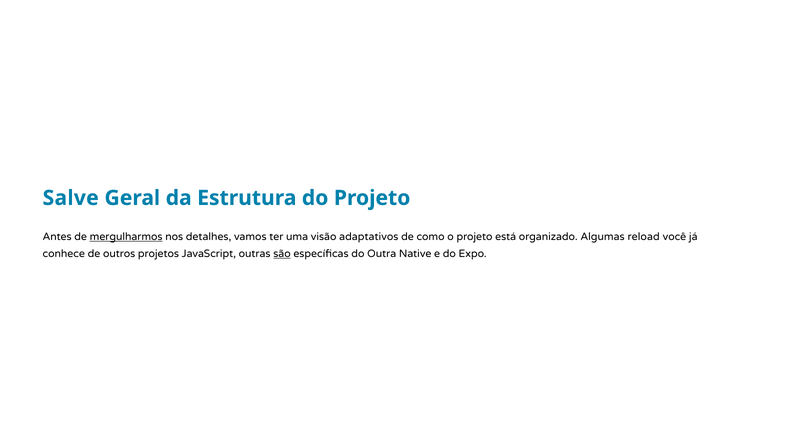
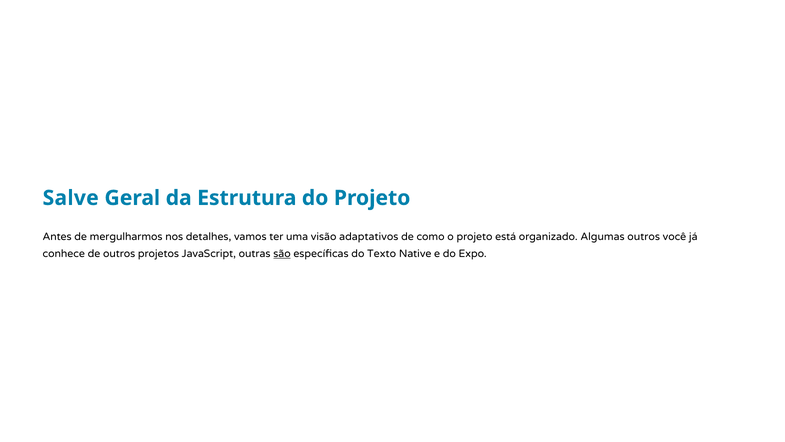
mergulharmos underline: present -> none
Algumas reload: reload -> outros
Outra: Outra -> Texto
